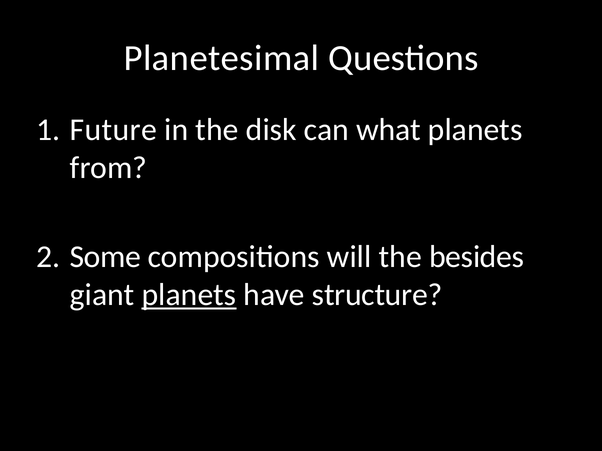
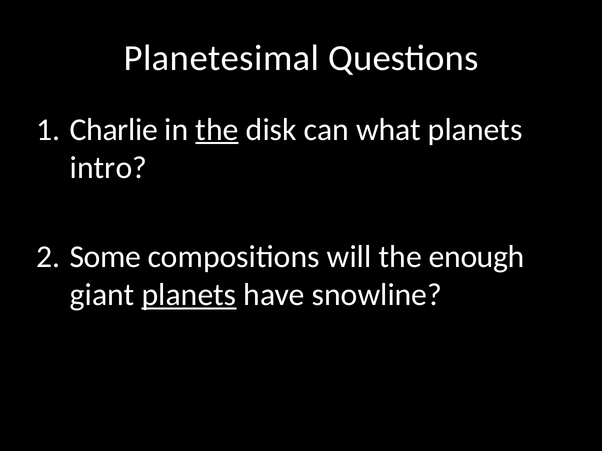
Future: Future -> Charlie
the at (217, 130) underline: none -> present
from: from -> intro
besides: besides -> enough
structure: structure -> snowline
